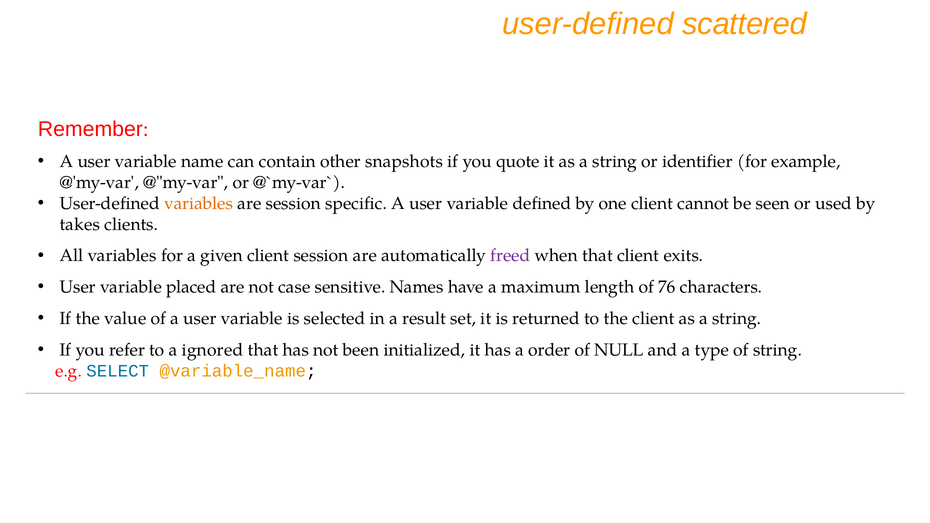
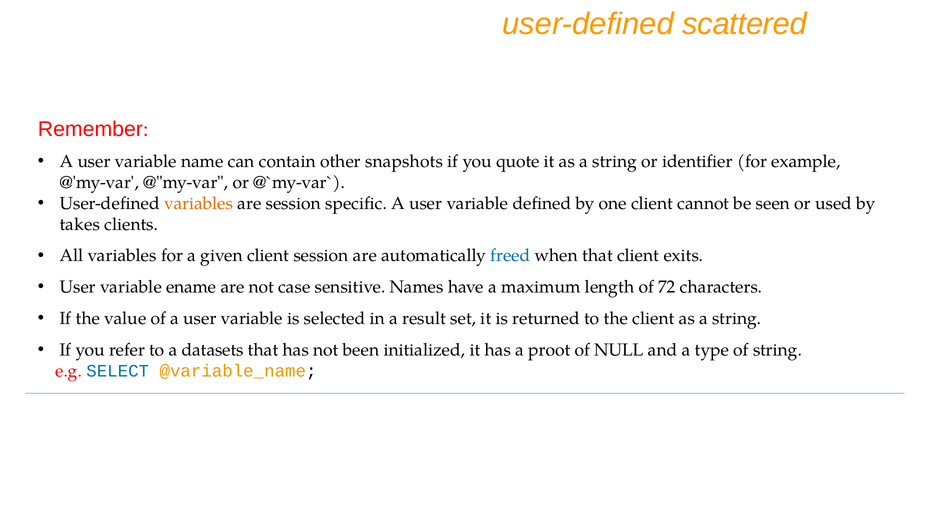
freed colour: purple -> blue
placed: placed -> ename
76: 76 -> 72
ignored: ignored -> datasets
order: order -> proot
